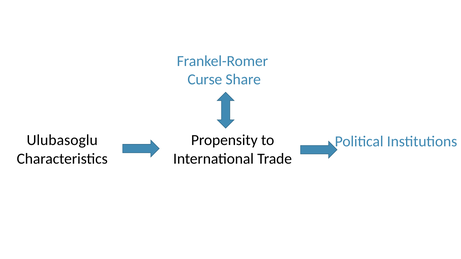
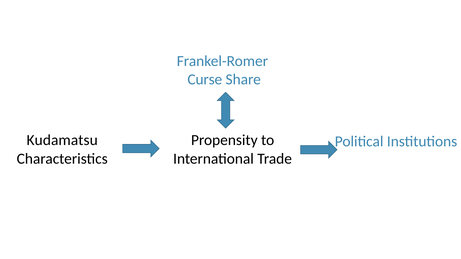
Ulubasoglu: Ulubasoglu -> Kudamatsu
